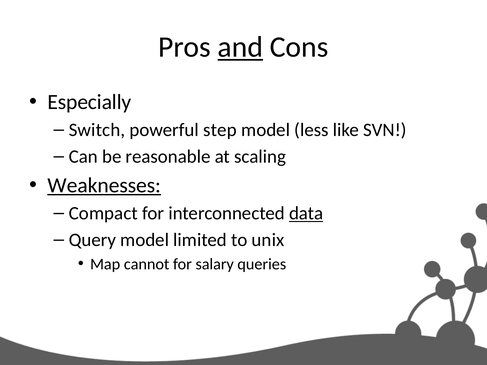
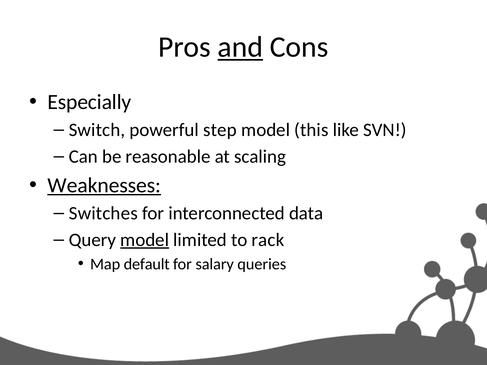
less: less -> this
Compact: Compact -> Switches
data underline: present -> none
model at (145, 240) underline: none -> present
unix: unix -> rack
cannot: cannot -> default
